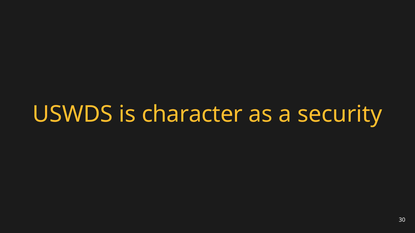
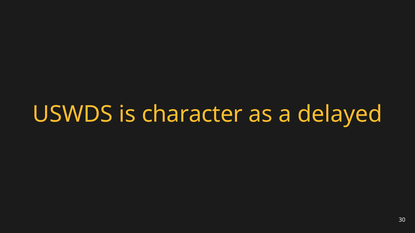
security: security -> delayed
